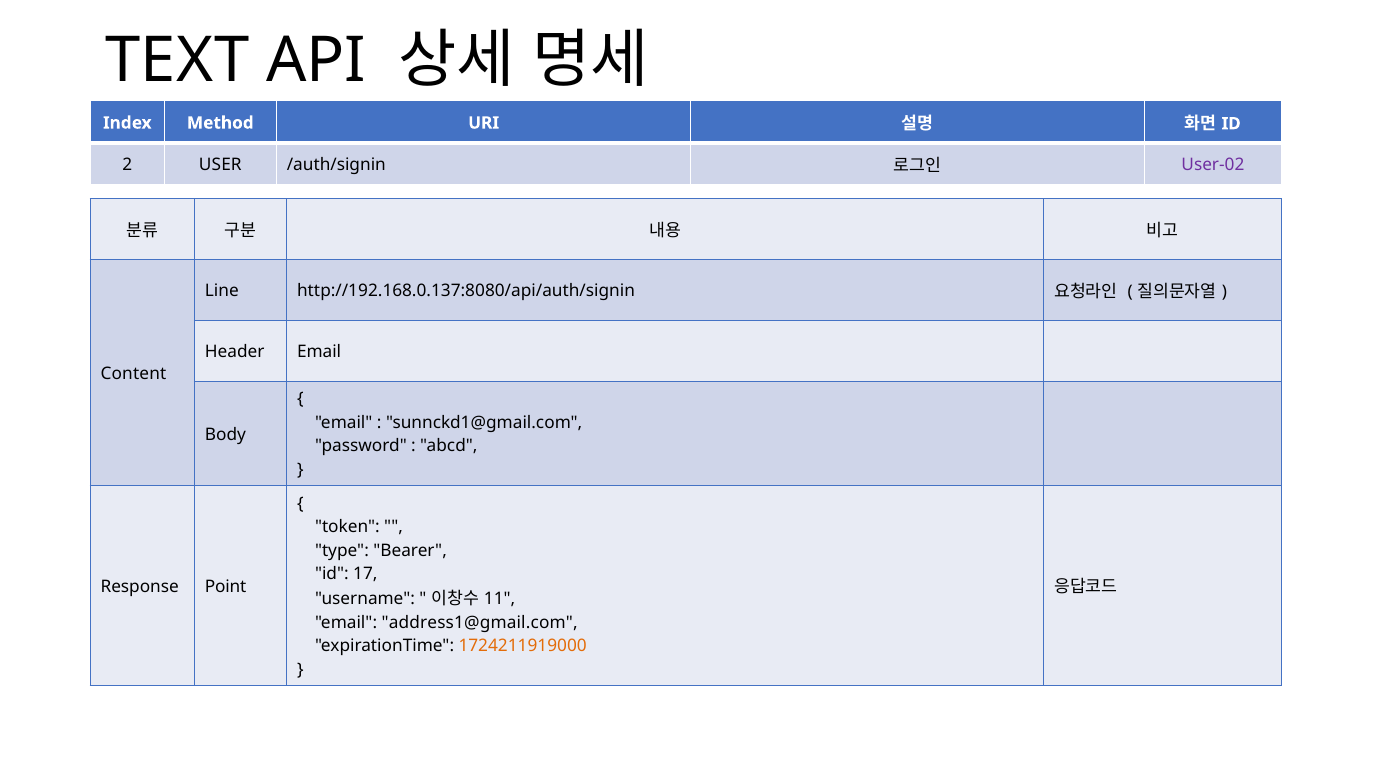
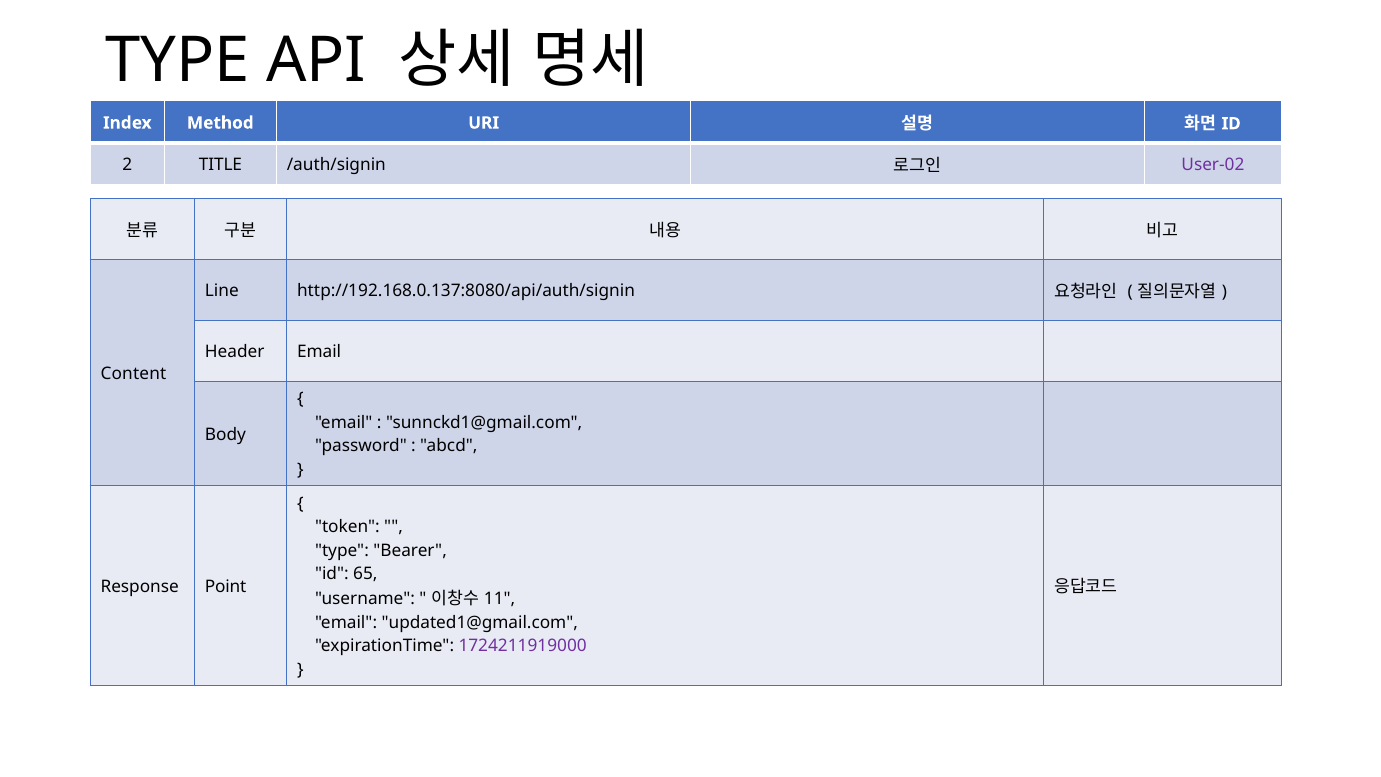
TEXT at (177, 60): TEXT -> TYPE
USER: USER -> TITLE
17: 17 -> 65
address1@gmail.com: address1@gmail.com -> updated1@gmail.com
1724211919000 colour: orange -> purple
